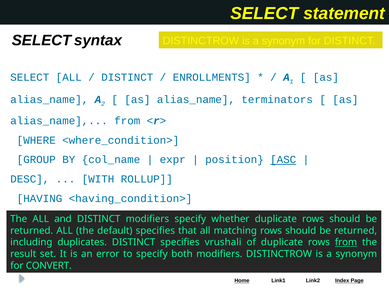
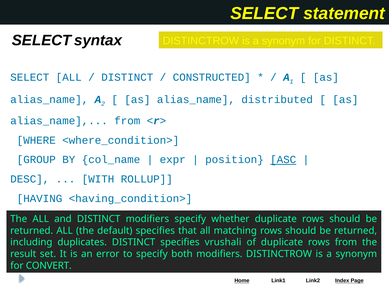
ENROLLMENTS: ENROLLMENTS -> CONSTRUCTED
terminators: terminators -> distributed
from at (346, 242) underline: present -> none
